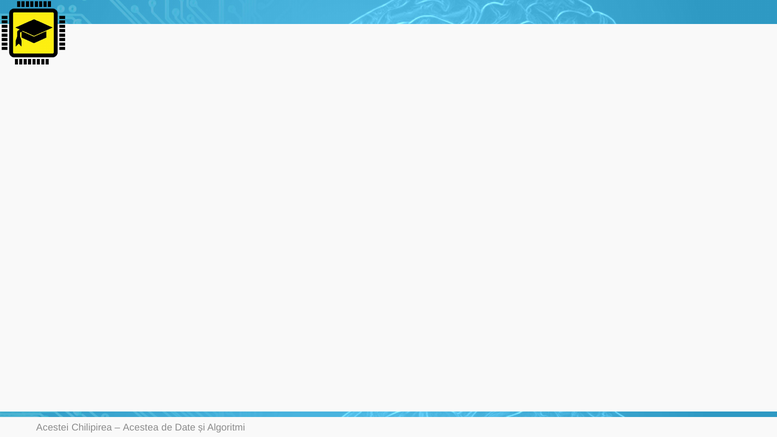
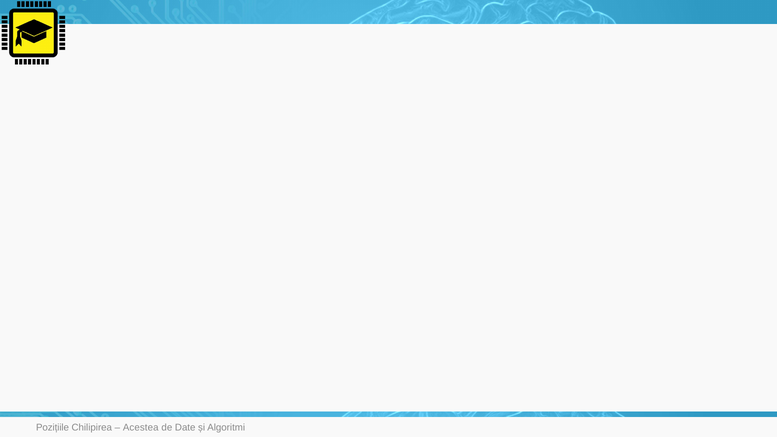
Acestei: Acestei -> Pozițiile
